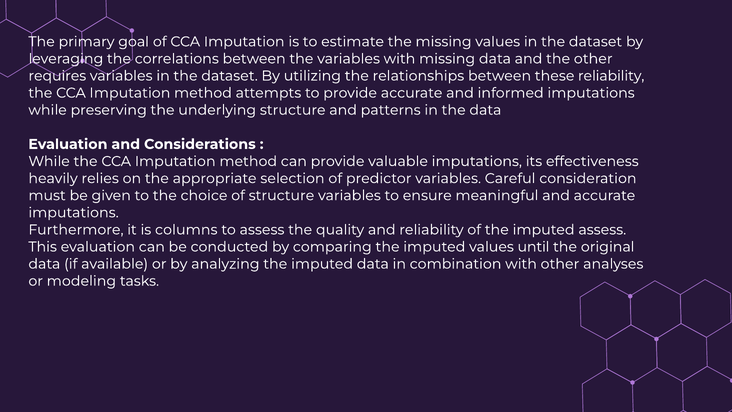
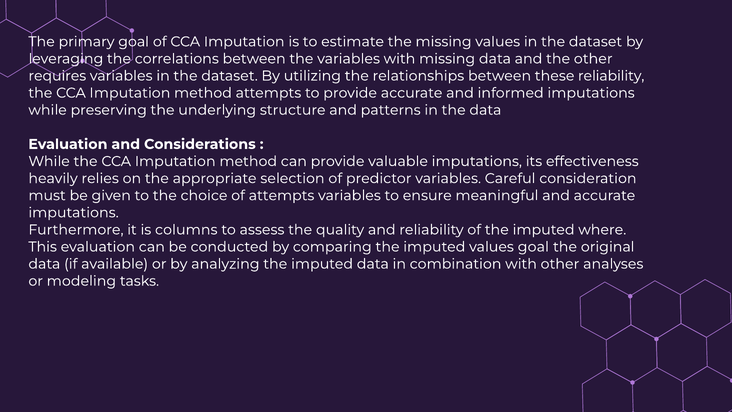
of structure: structure -> attempts
imputed assess: assess -> where
values until: until -> goal
